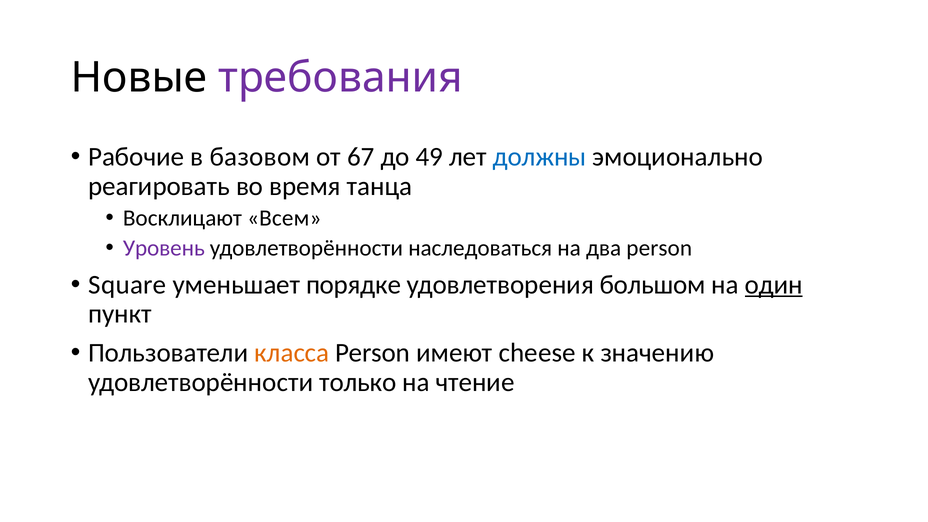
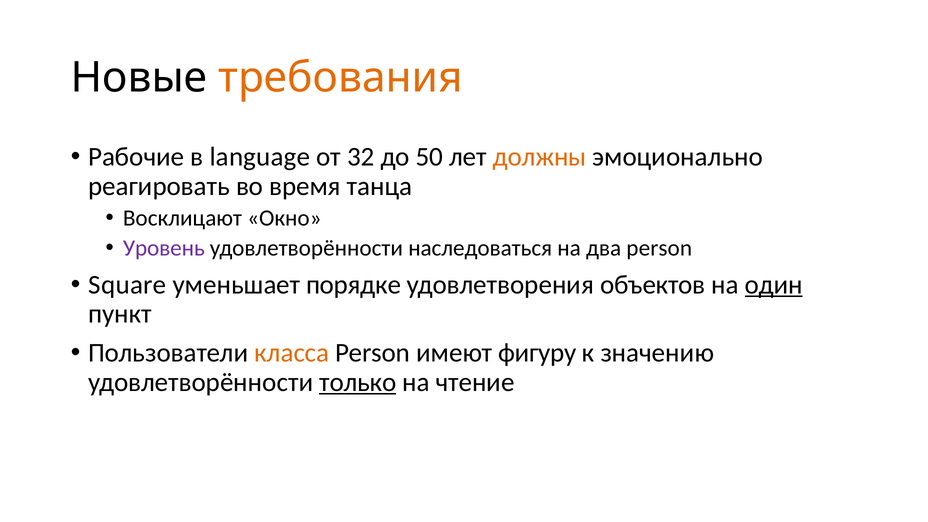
требования colour: purple -> orange
базовом: базовом -> language
67: 67 -> 32
49: 49 -> 50
должны colour: blue -> orange
Всем: Всем -> Окно
большом: большом -> объектов
cheese: cheese -> фигуру
только underline: none -> present
